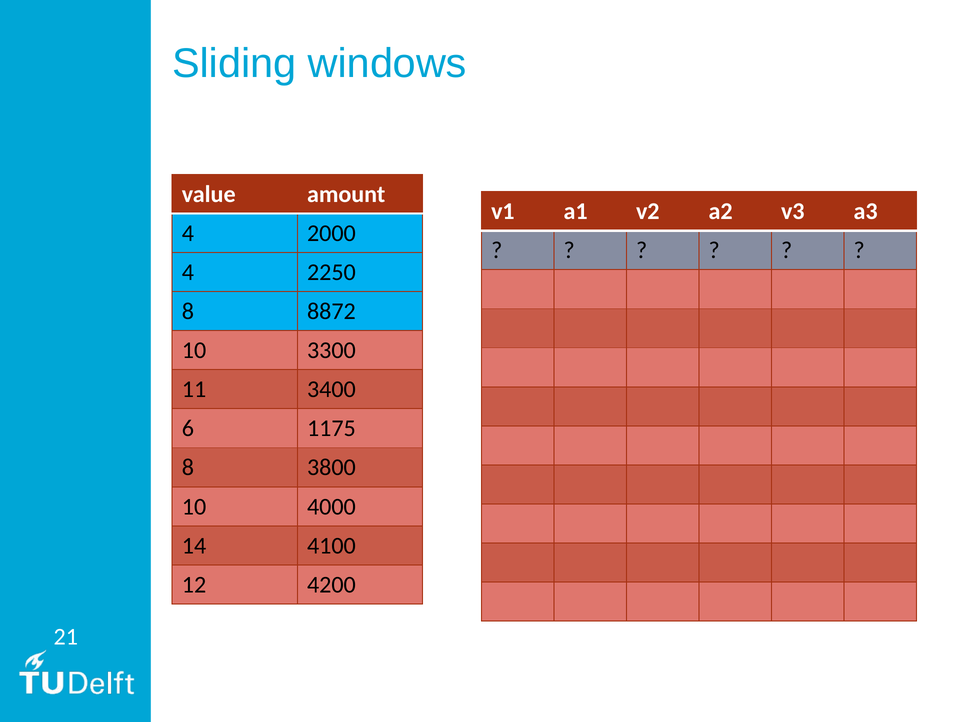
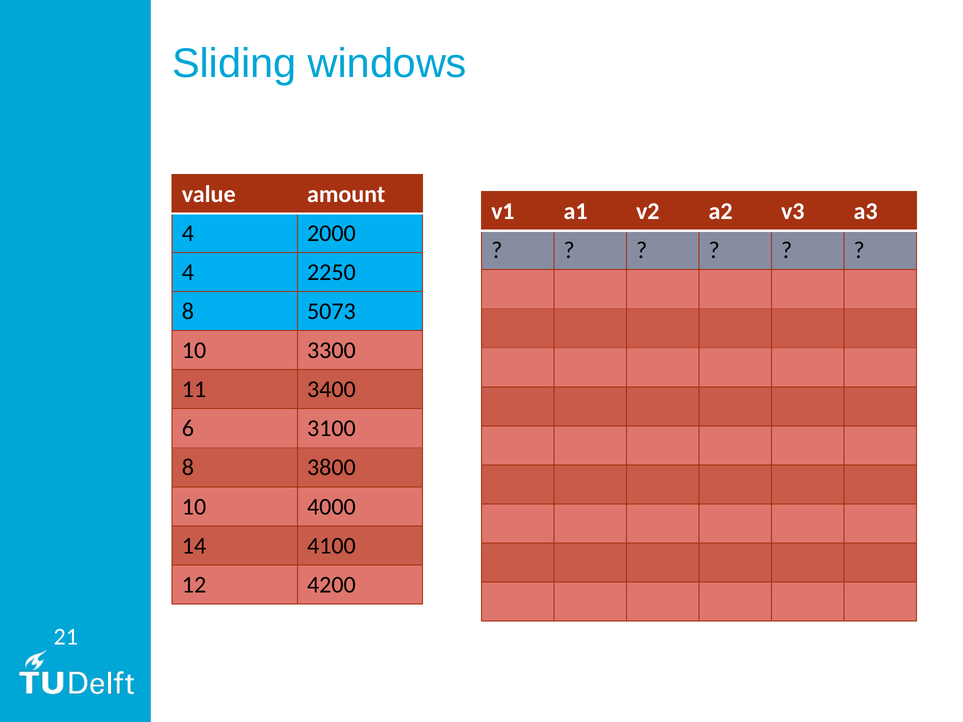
8872: 8872 -> 5073
1175: 1175 -> 3100
